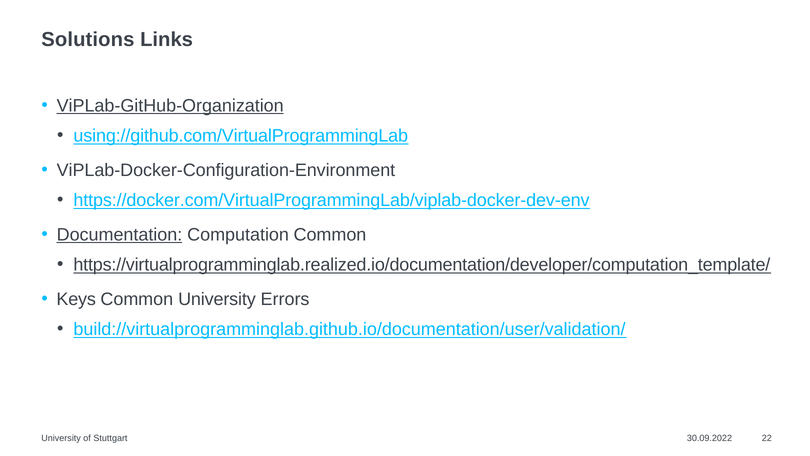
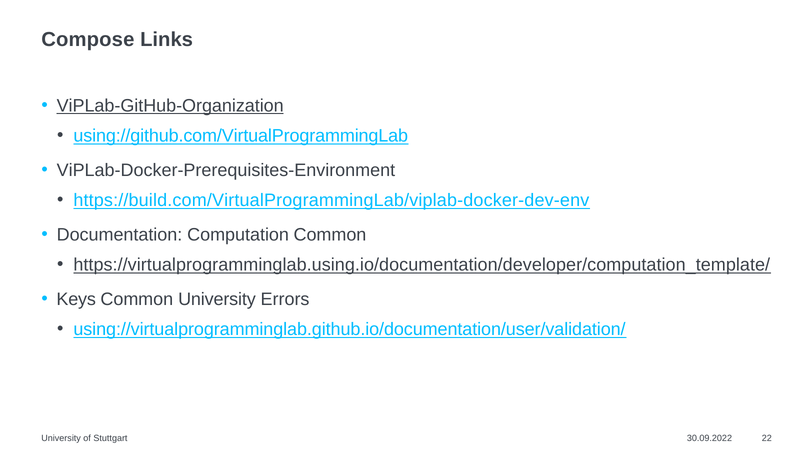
Solutions: Solutions -> Compose
ViPLab-Docker-Configuration-Environment: ViPLab-Docker-Configuration-Environment -> ViPLab-Docker-Prerequisites-Environment
https://docker.com/VirtualProgrammingLab/viplab-docker-dev-env: https://docker.com/VirtualProgrammingLab/viplab-docker-dev-env -> https://build.com/VirtualProgrammingLab/viplab-docker-dev-env
Documentation underline: present -> none
https://virtualprogramminglab.realized.io/documentation/developer/computation_template/: https://virtualprogramminglab.realized.io/documentation/developer/computation_template/ -> https://virtualprogramminglab.using.io/documentation/developer/computation_template/
build://virtualprogramminglab.github.io/documentation/user/validation/: build://virtualprogramminglab.github.io/documentation/user/validation/ -> using://virtualprogramminglab.github.io/documentation/user/validation/
